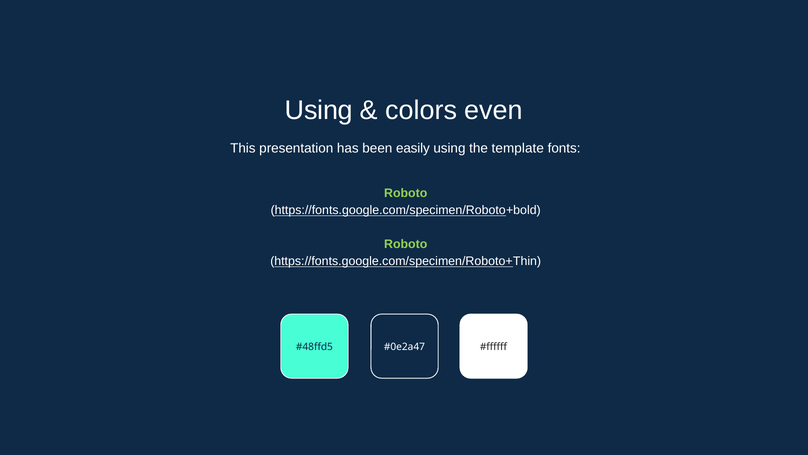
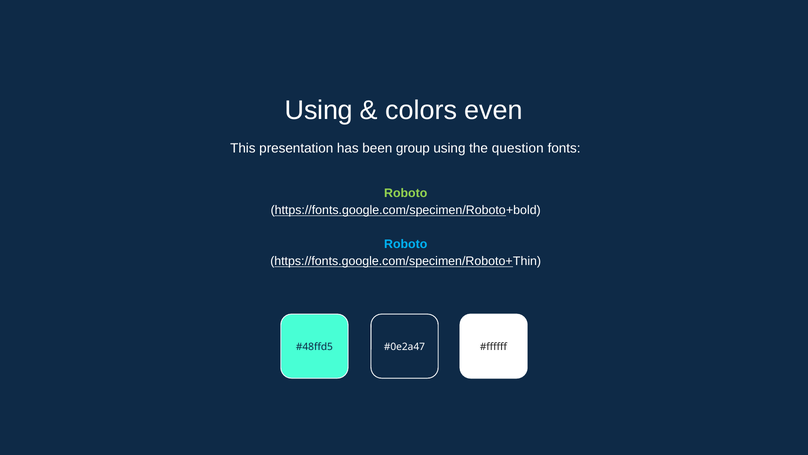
easily: easily -> group
template: template -> question
Roboto at (406, 244) colour: light green -> light blue
